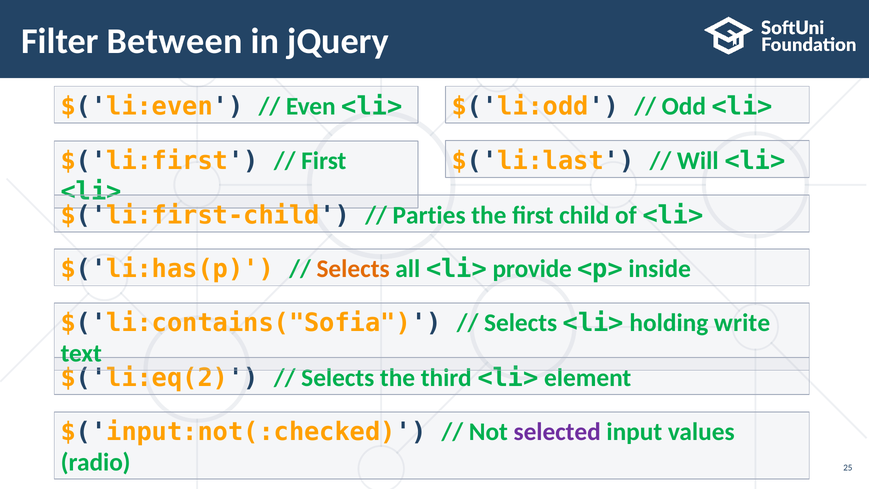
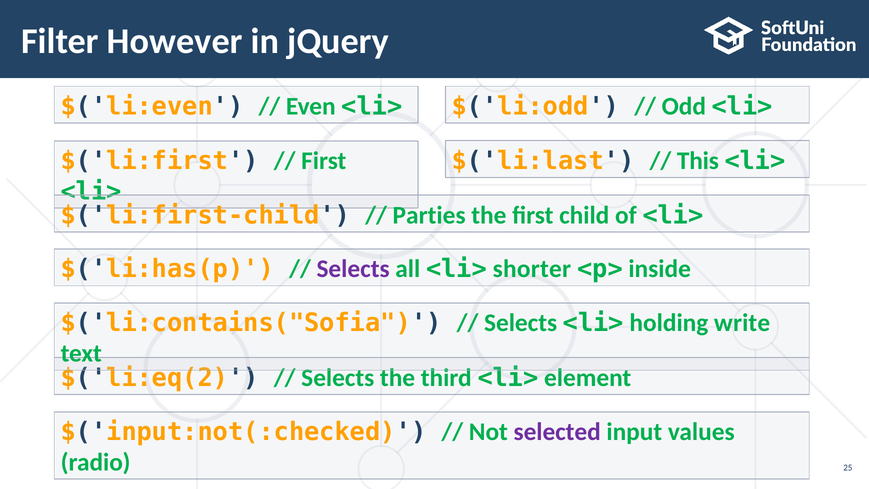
Between: Between -> However
Will: Will -> This
Selects at (353, 269) colour: orange -> purple
provide: provide -> shorter
